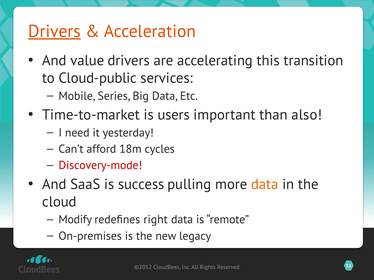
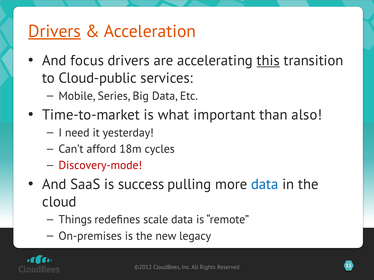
value: value -> focus
this underline: none -> present
users: users -> what
data at (265, 185) colour: orange -> blue
Modify: Modify -> Things
right: right -> scale
